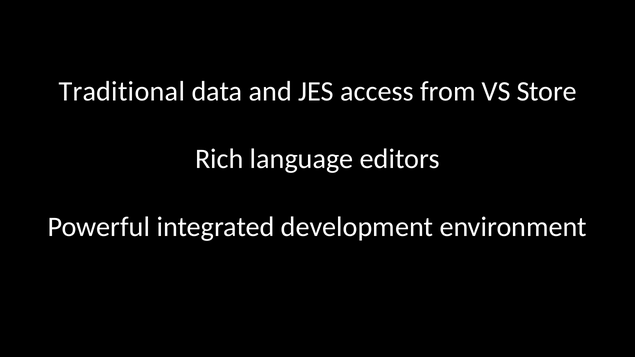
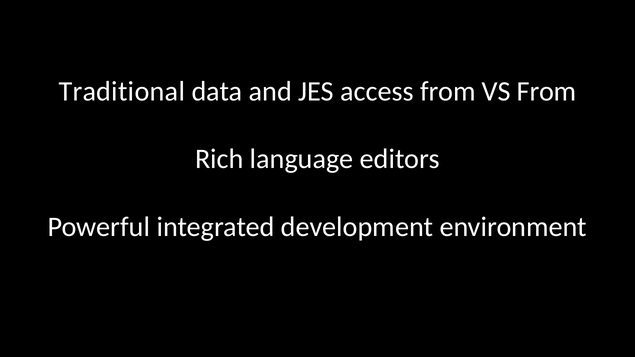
VS Store: Store -> From
